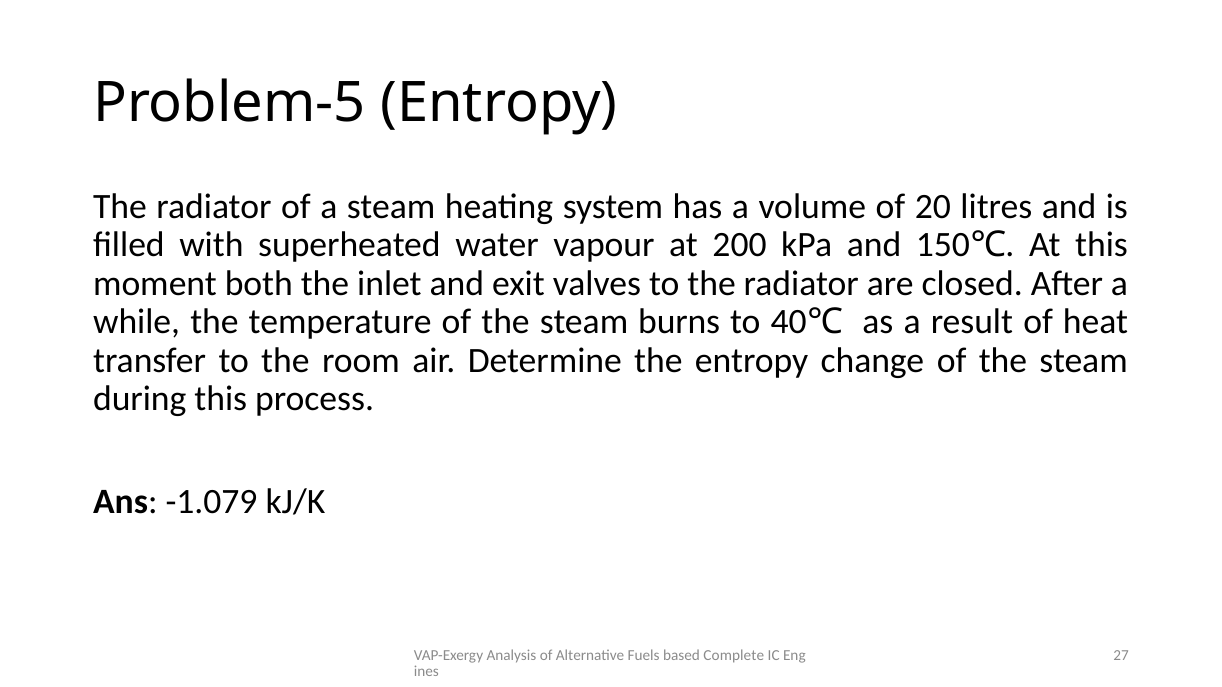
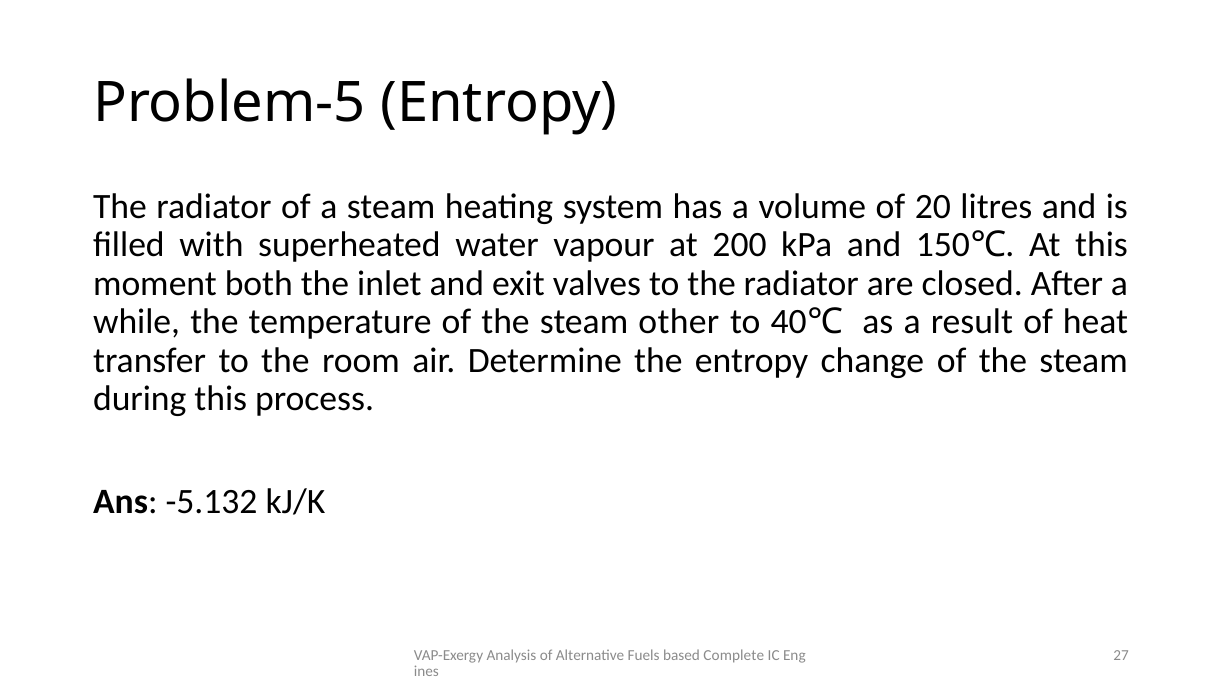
burns: burns -> other
-1.079: -1.079 -> -5.132
